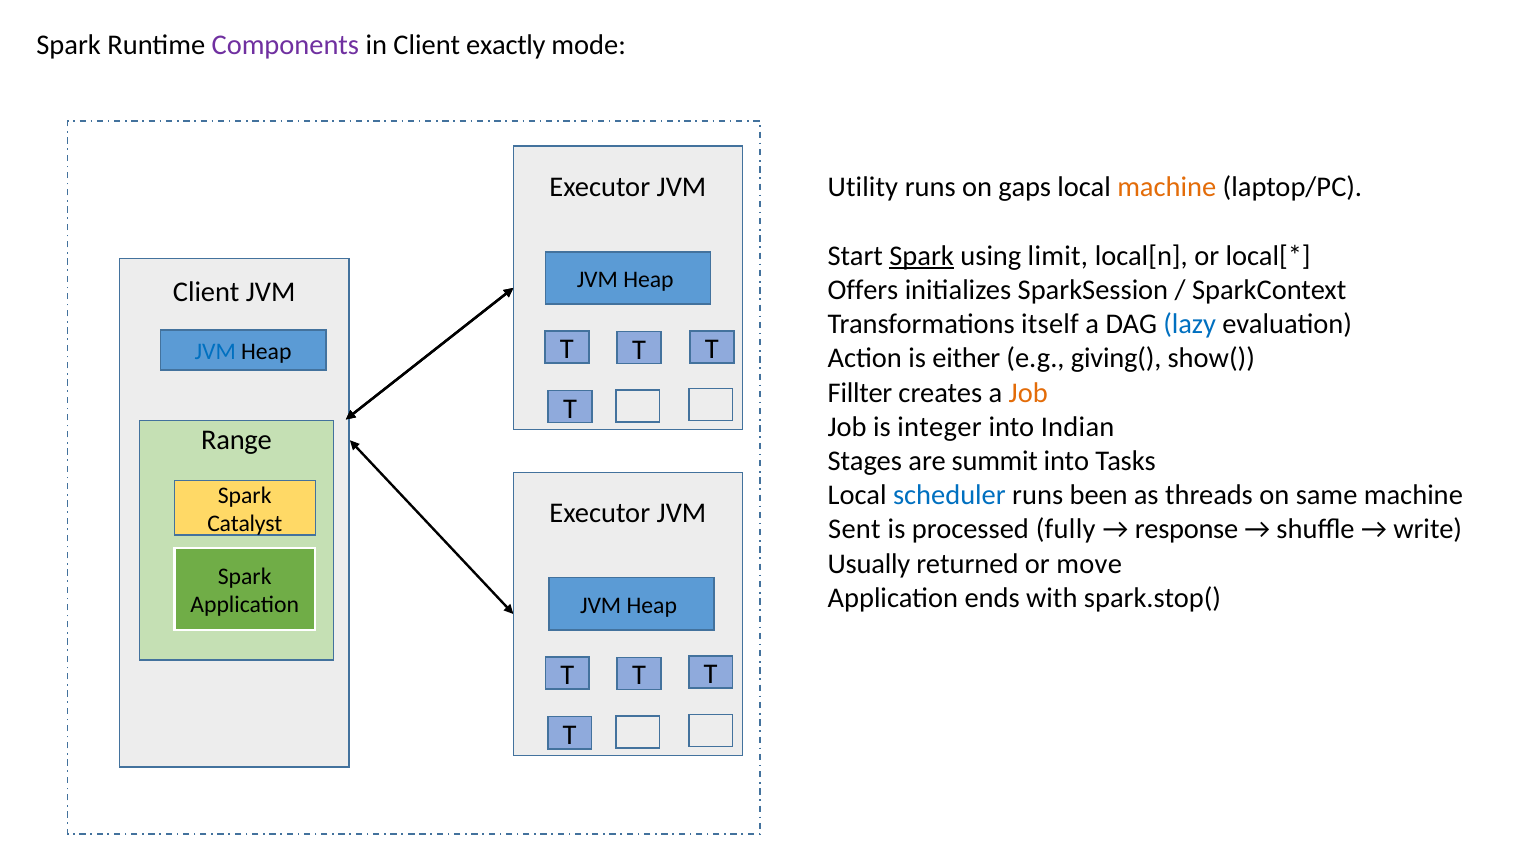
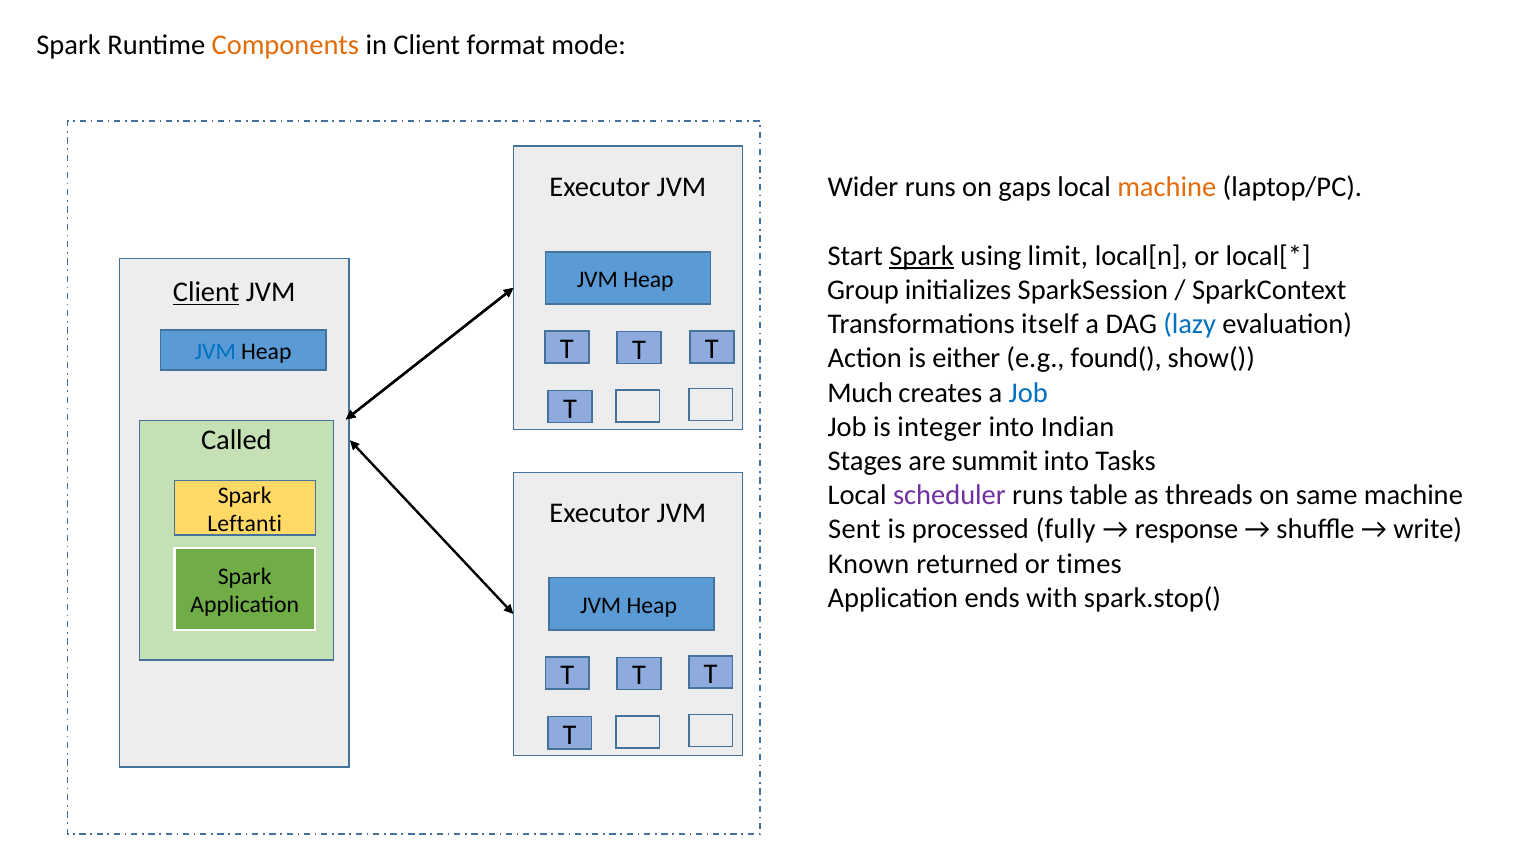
Components colour: purple -> orange
exactly: exactly -> format
Utility: Utility -> Wider
Offers: Offers -> Group
Client at (206, 292) underline: none -> present
giving(: giving( -> found(
Fillter: Fillter -> Much
Job at (1028, 393) colour: orange -> blue
Range: Range -> Called
scheduler colour: blue -> purple
been: been -> table
Catalyst: Catalyst -> Leftanti
Usually: Usually -> Known
move: move -> times
